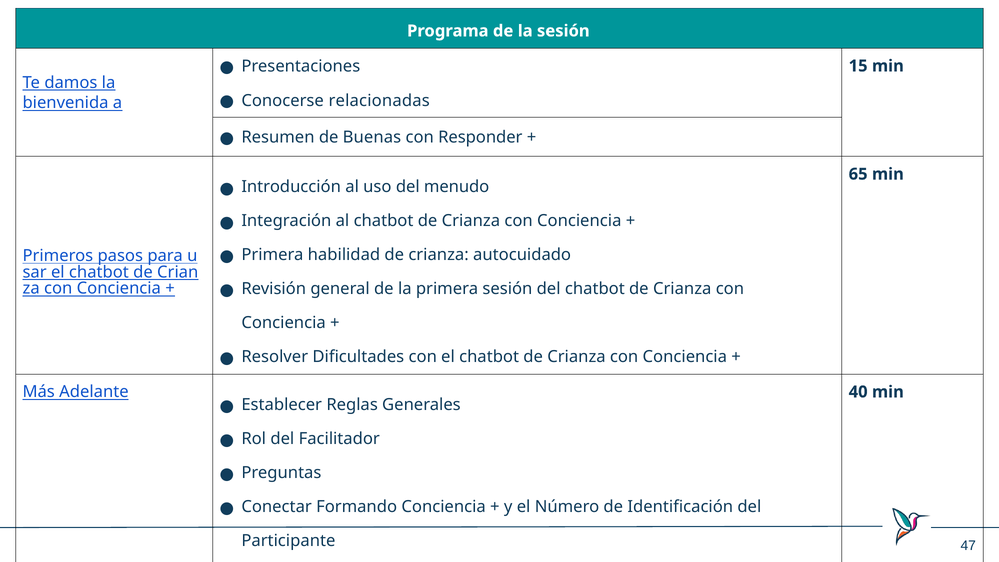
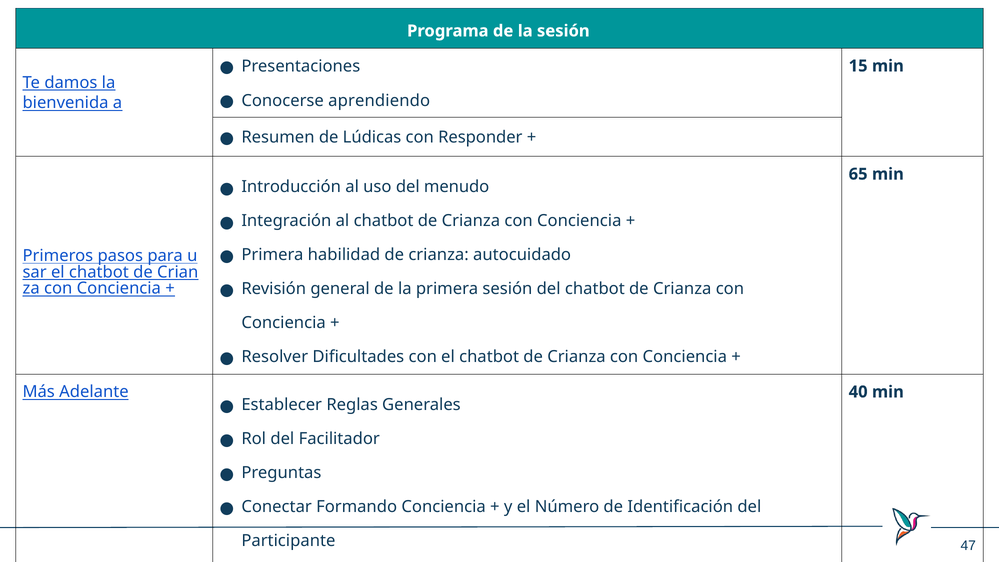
relacionadas: relacionadas -> aprendiendo
Buenas: Buenas -> Lúdicas
